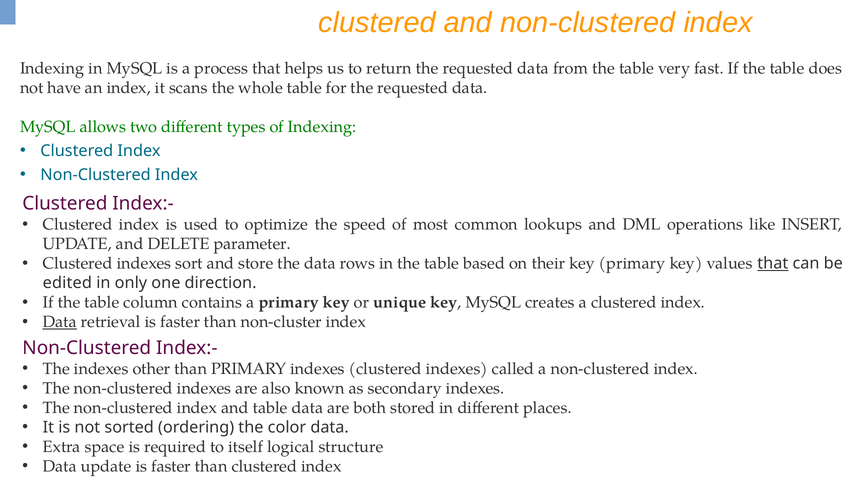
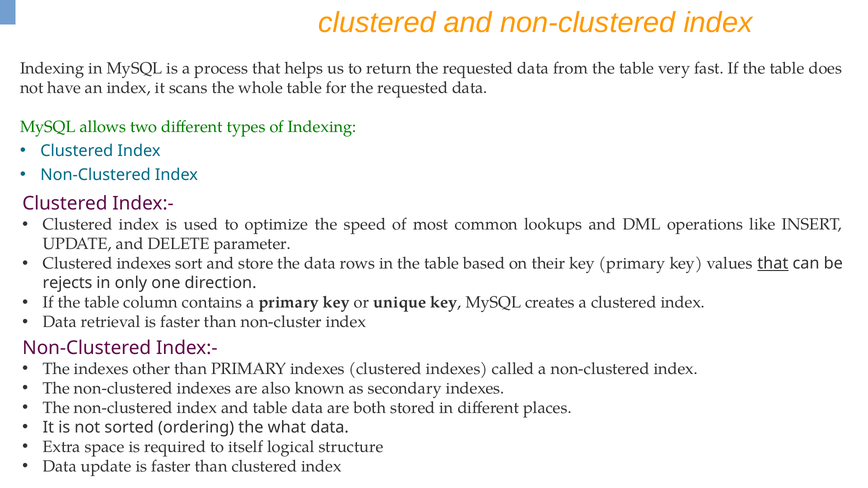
edited: edited -> rejects
Data at (60, 322) underline: present -> none
color: color -> what
